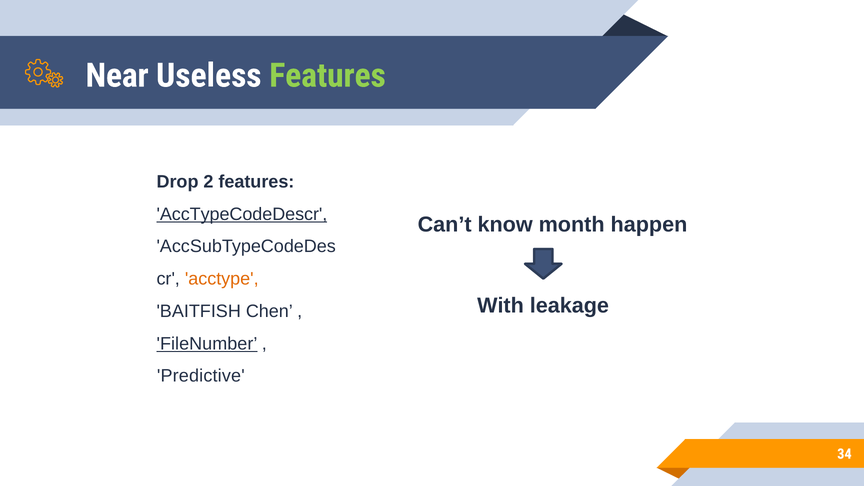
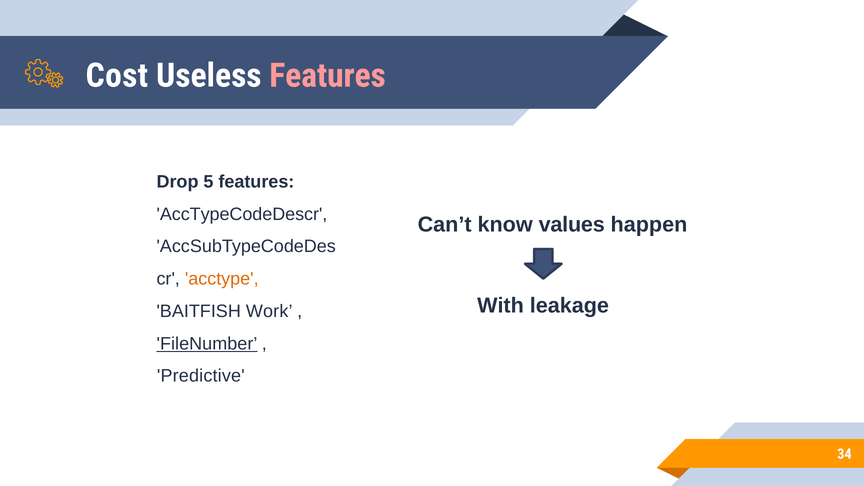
Near: Near -> Cost
Features at (328, 76) colour: light green -> pink
2: 2 -> 5
AccTypeCodeDescr underline: present -> none
month: month -> values
Chen: Chen -> Work
